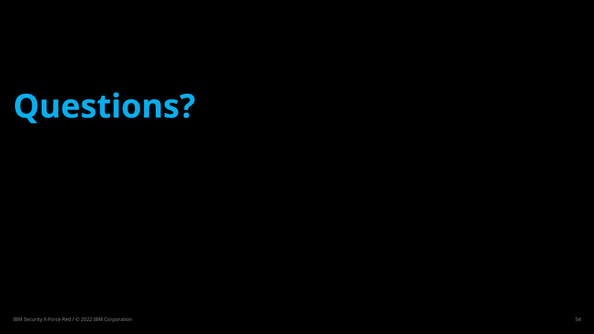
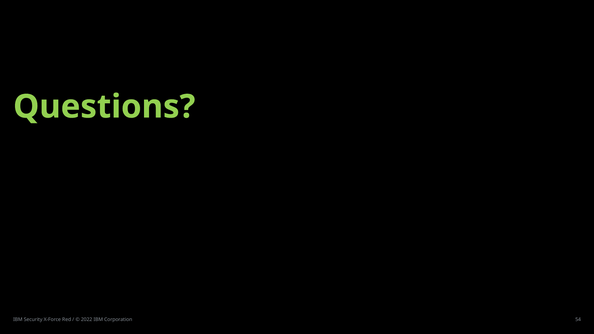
Questions colour: light blue -> light green
